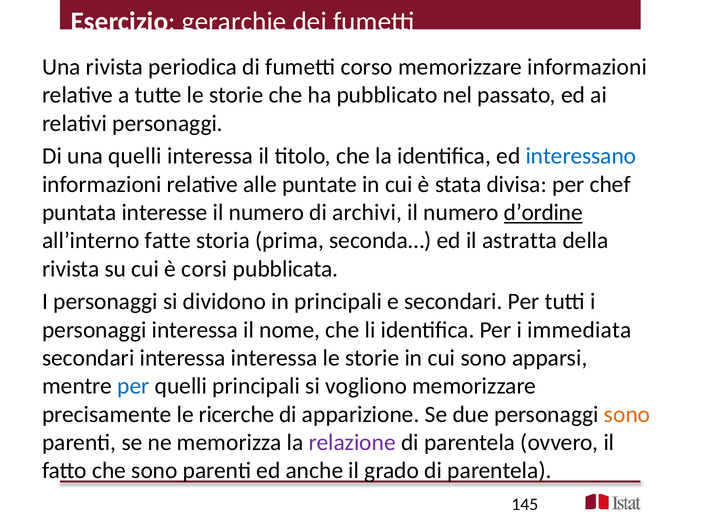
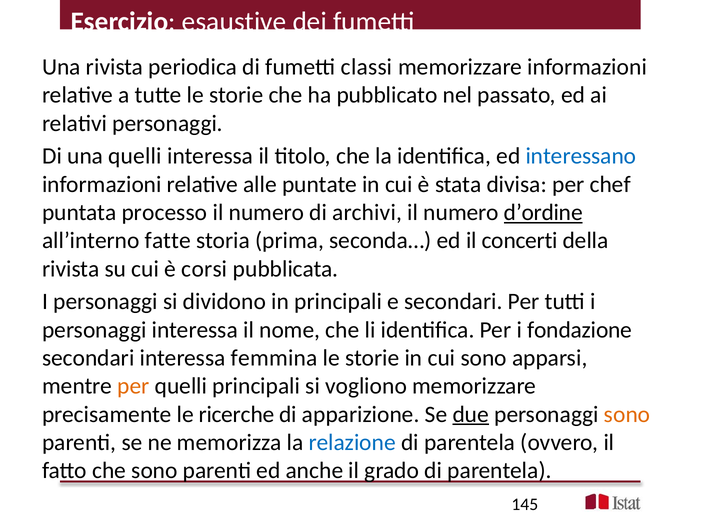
gerarchie: gerarchie -> esaustive
corso: corso -> classi
interesse: interesse -> processo
astratta: astratta -> concerti
immediata: immediata -> fondazione
interessa interessa: interessa -> femmina
per at (133, 386) colour: blue -> orange
due underline: none -> present
relazione colour: purple -> blue
